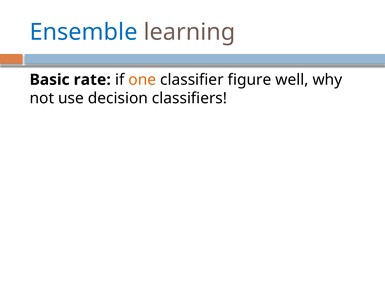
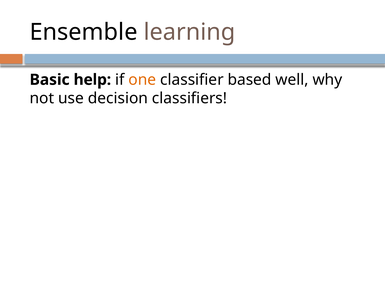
Ensemble colour: blue -> black
rate: rate -> help
figure: figure -> based
